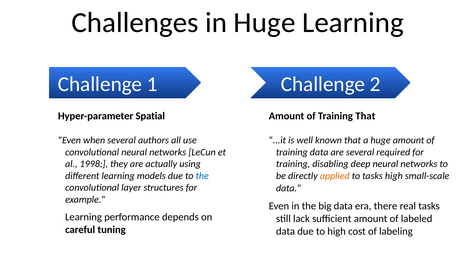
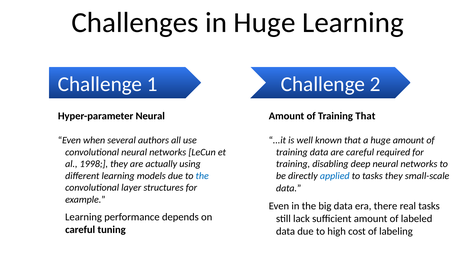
Hyper-parameter Spatial: Spatial -> Neural
are several: several -> careful
applied colour: orange -> blue
tasks high: high -> they
